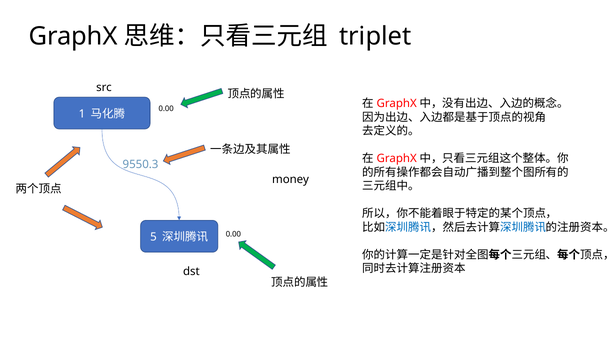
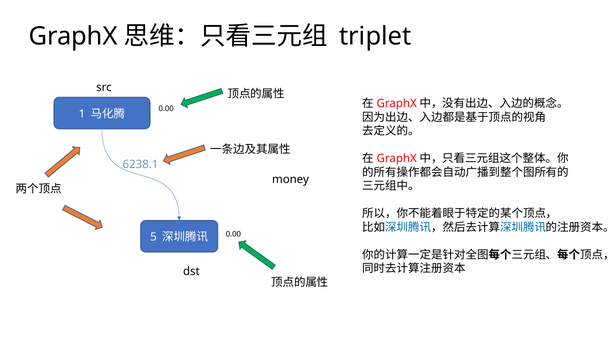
9550.3: 9550.3 -> 6238.1
